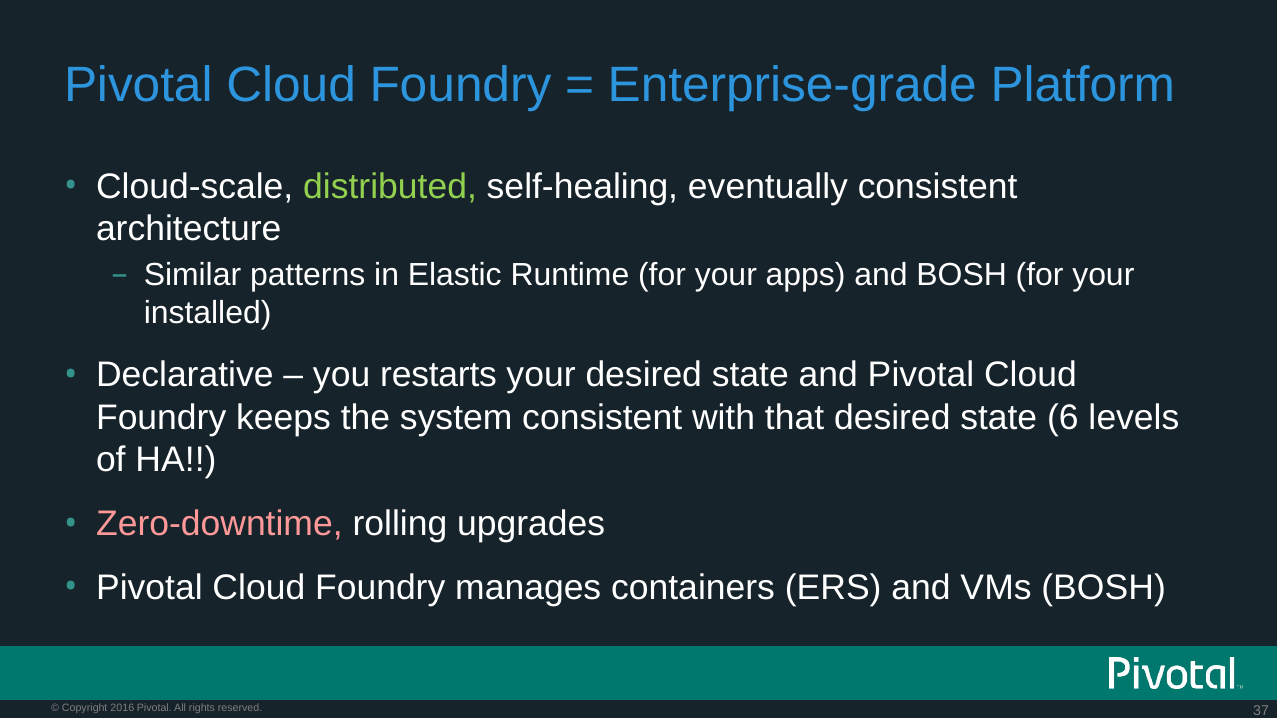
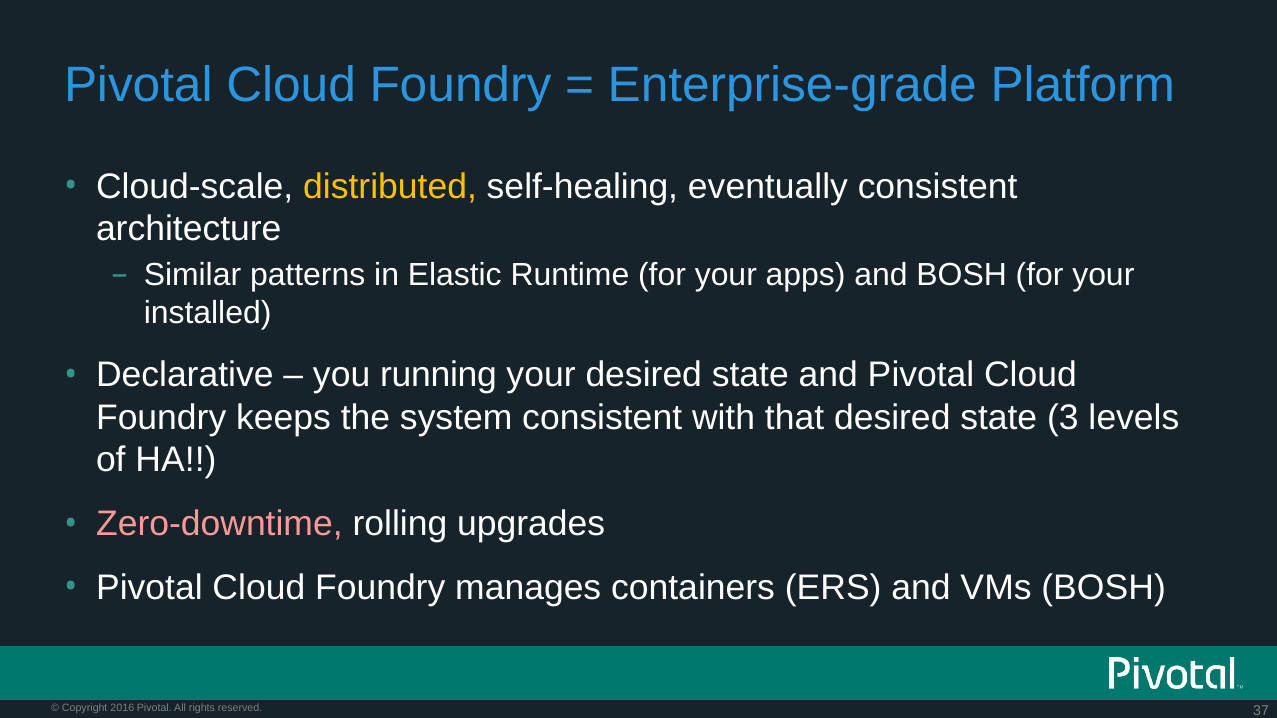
distributed colour: light green -> yellow
restarts: restarts -> running
6: 6 -> 3
